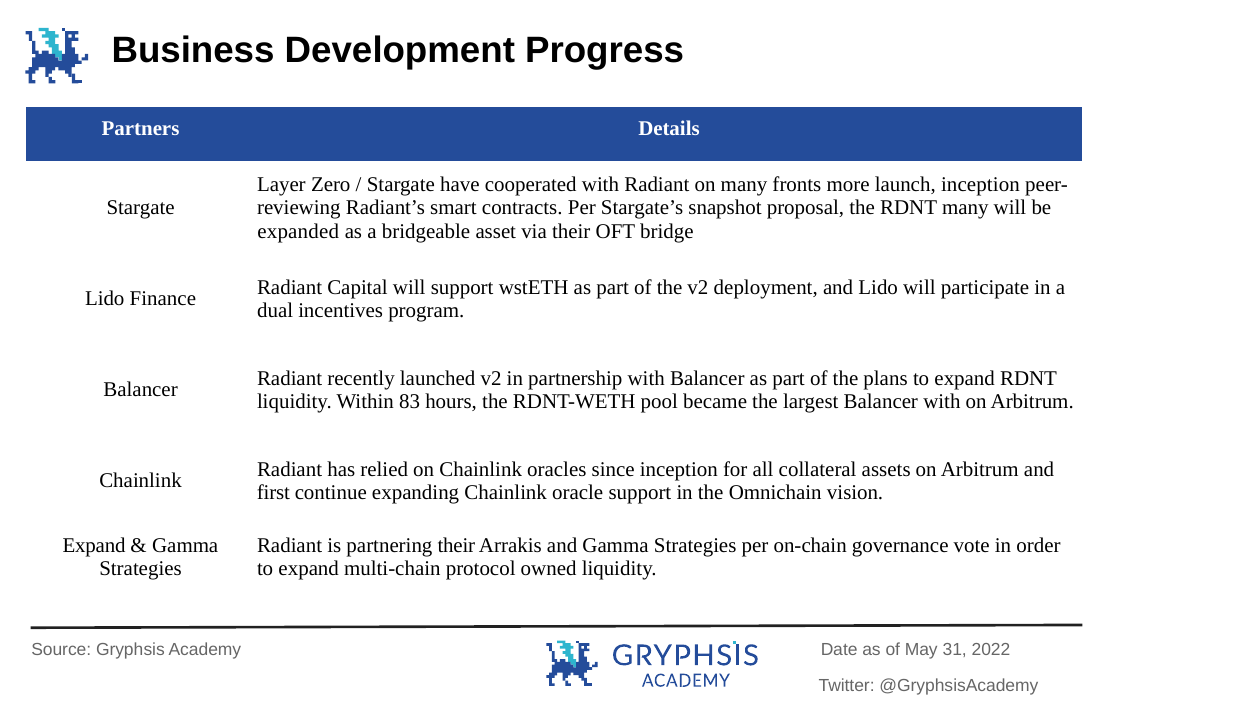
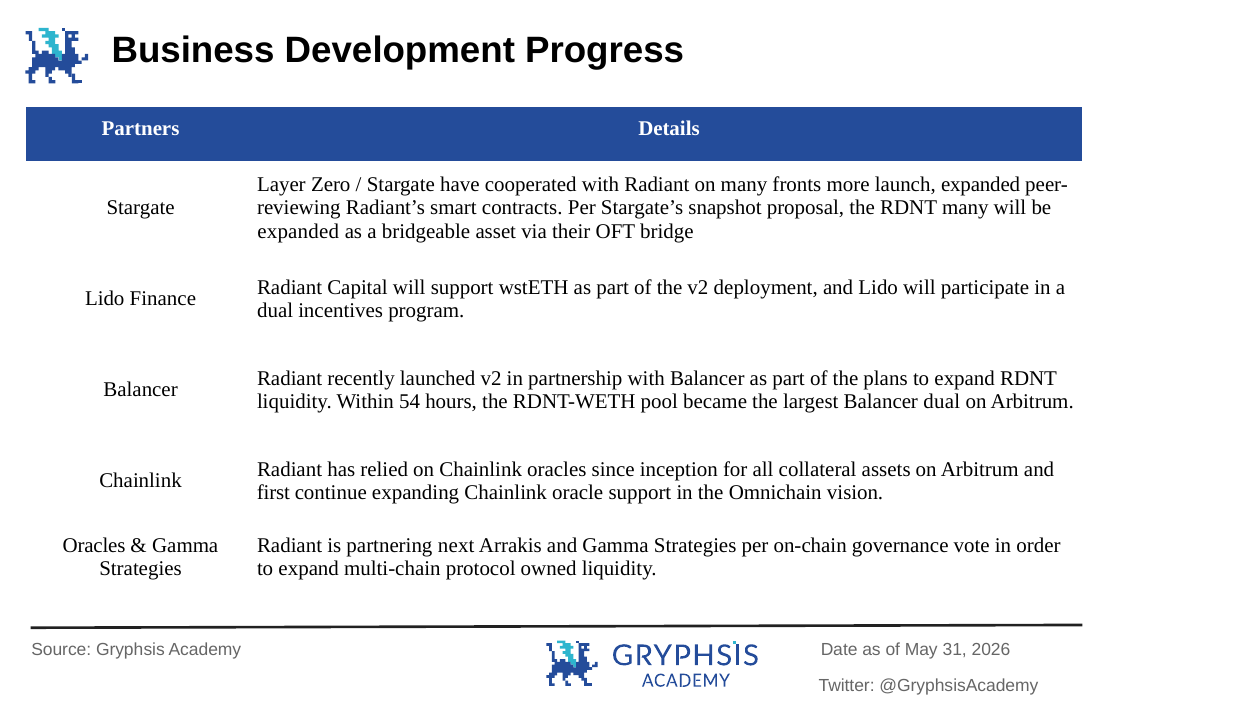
launch inception: inception -> expanded
83: 83 -> 54
Balancer with: with -> dual
Expand at (94, 546): Expand -> Oracles
partnering their: their -> next
2022: 2022 -> 2026
